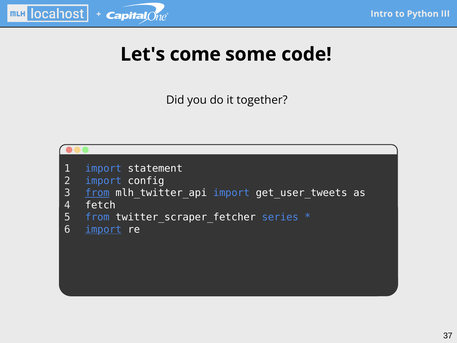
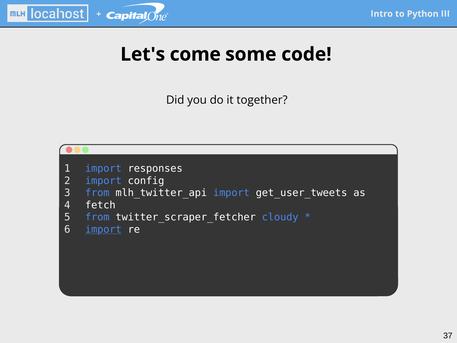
statement: statement -> responses
from at (97, 193) underline: present -> none
series: series -> cloudy
